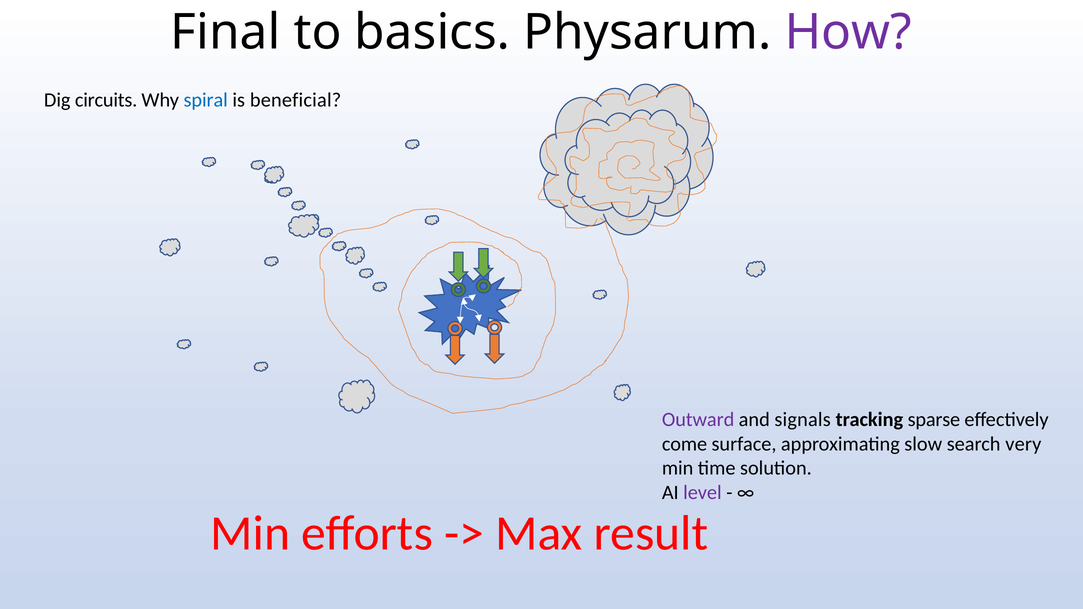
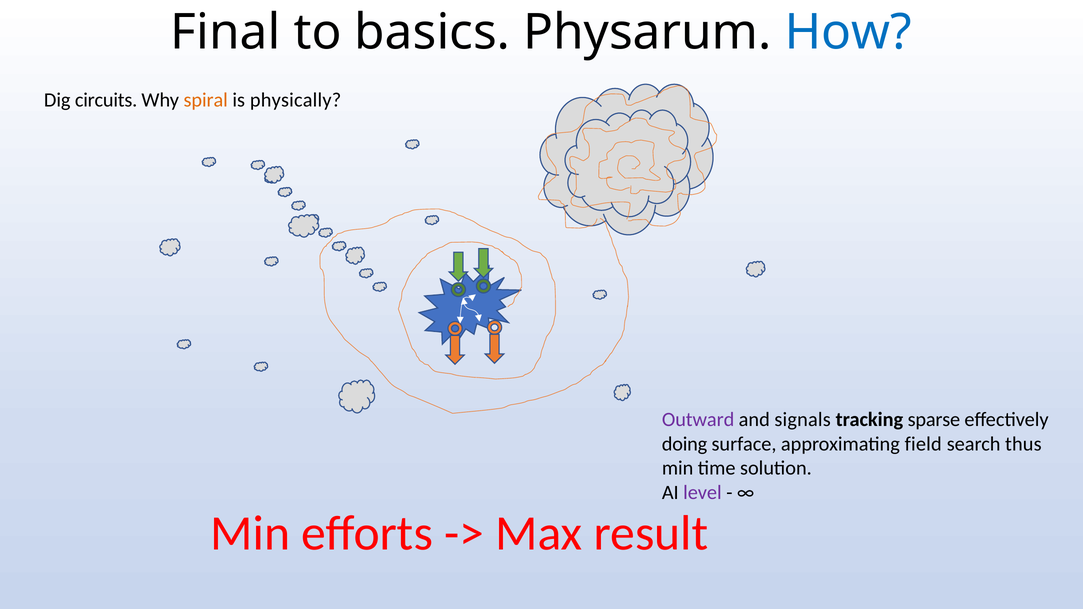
How colour: purple -> blue
spiral colour: blue -> orange
beneficial: beneficial -> physically
come: come -> doing
slow: slow -> field
very: very -> thus
